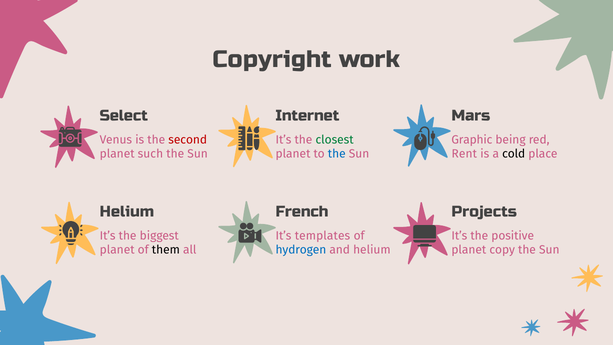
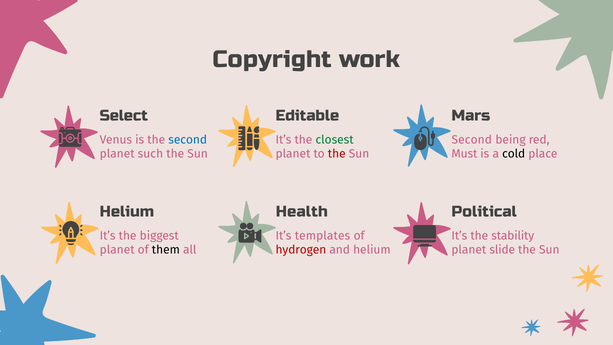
Internet: Internet -> Editable
second at (188, 140) colour: red -> blue
Graphic at (472, 140): Graphic -> Second
the at (337, 154) colour: blue -> red
Rent: Rent -> Must
French: French -> Health
Projects: Projects -> Political
positive: positive -> stability
hydrogen colour: blue -> red
copy: copy -> slide
